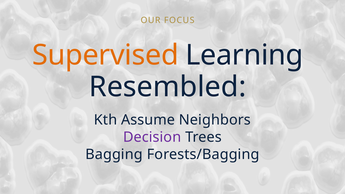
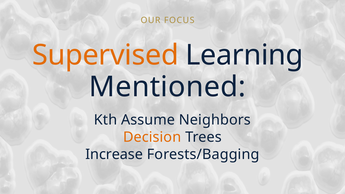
Resembled: Resembled -> Mentioned
Decision colour: purple -> orange
Bagging: Bagging -> Increase
